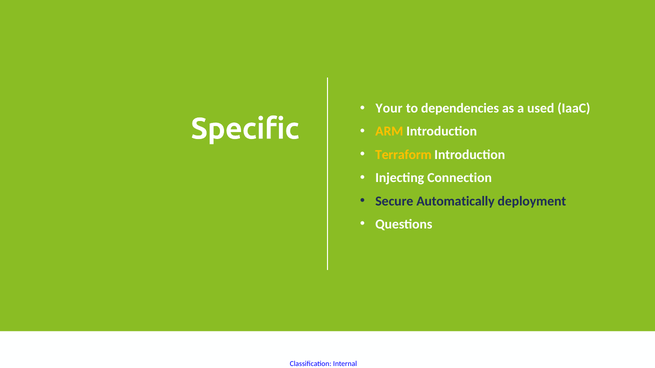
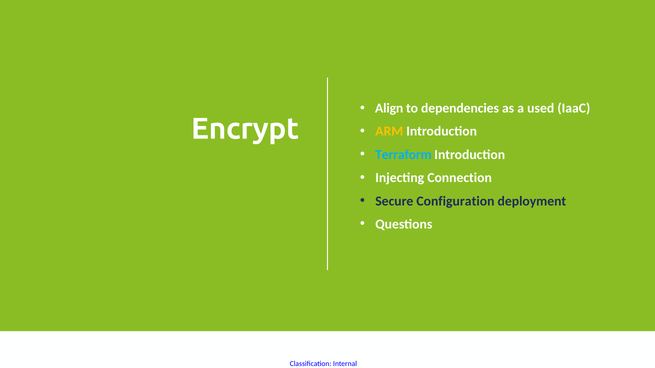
Your: Your -> Align
Specific: Specific -> Encrypt
Terraform colour: yellow -> light blue
Automatically: Automatically -> Configuration
